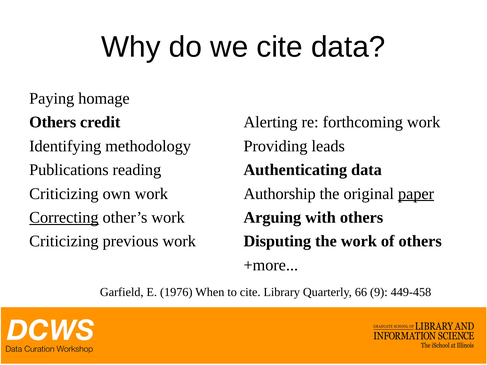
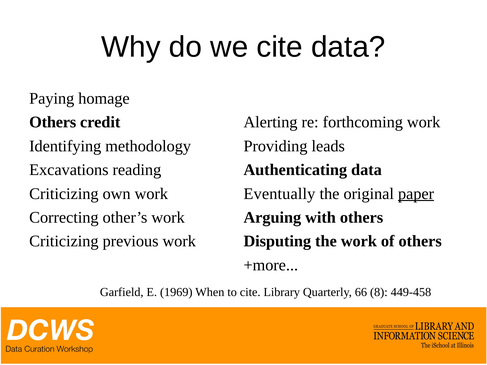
Publications: Publications -> Excavations
Authorship: Authorship -> Eventually
Correcting underline: present -> none
1976: 1976 -> 1969
9: 9 -> 8
